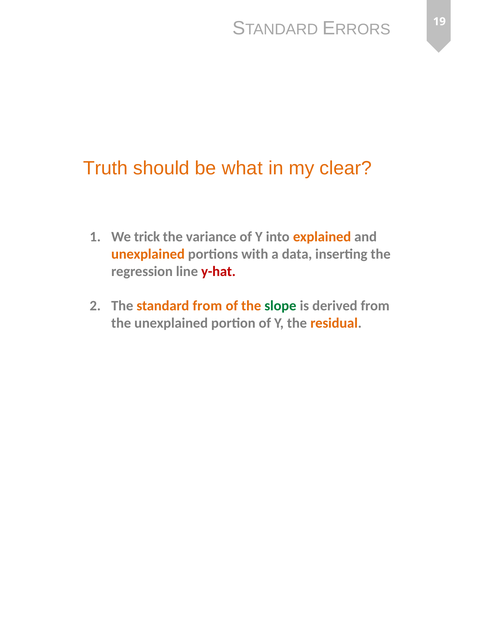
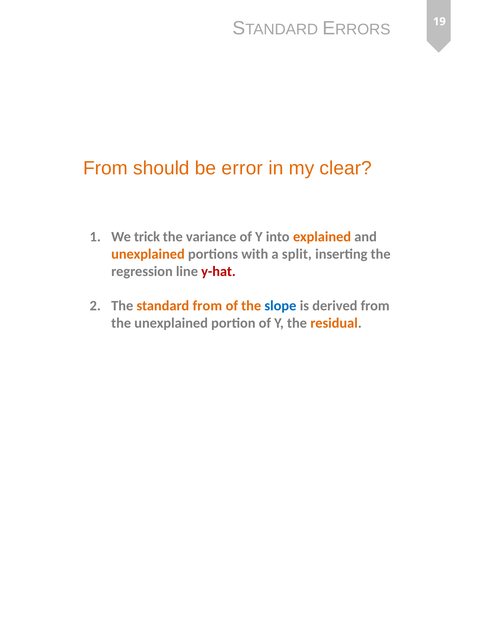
Truth at (105, 168): Truth -> From
what: what -> error
data: data -> split
slope colour: green -> blue
